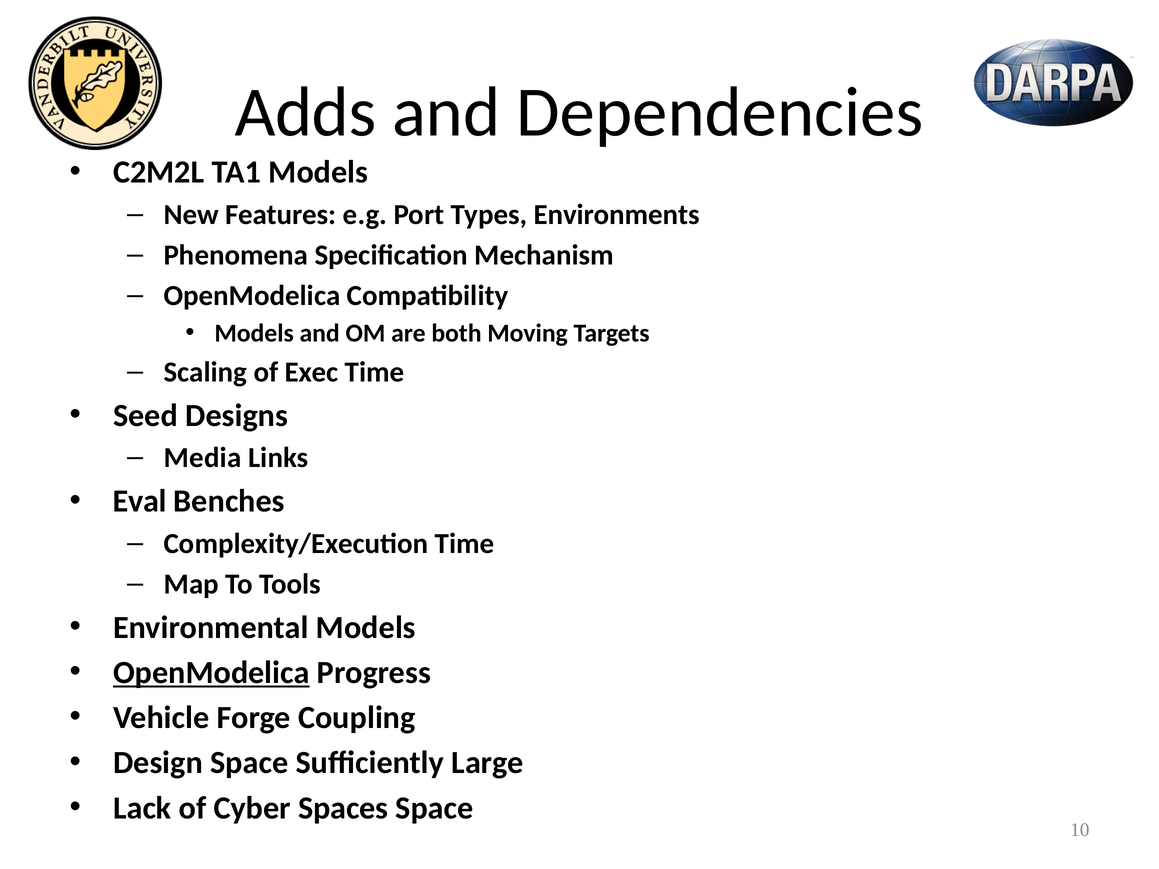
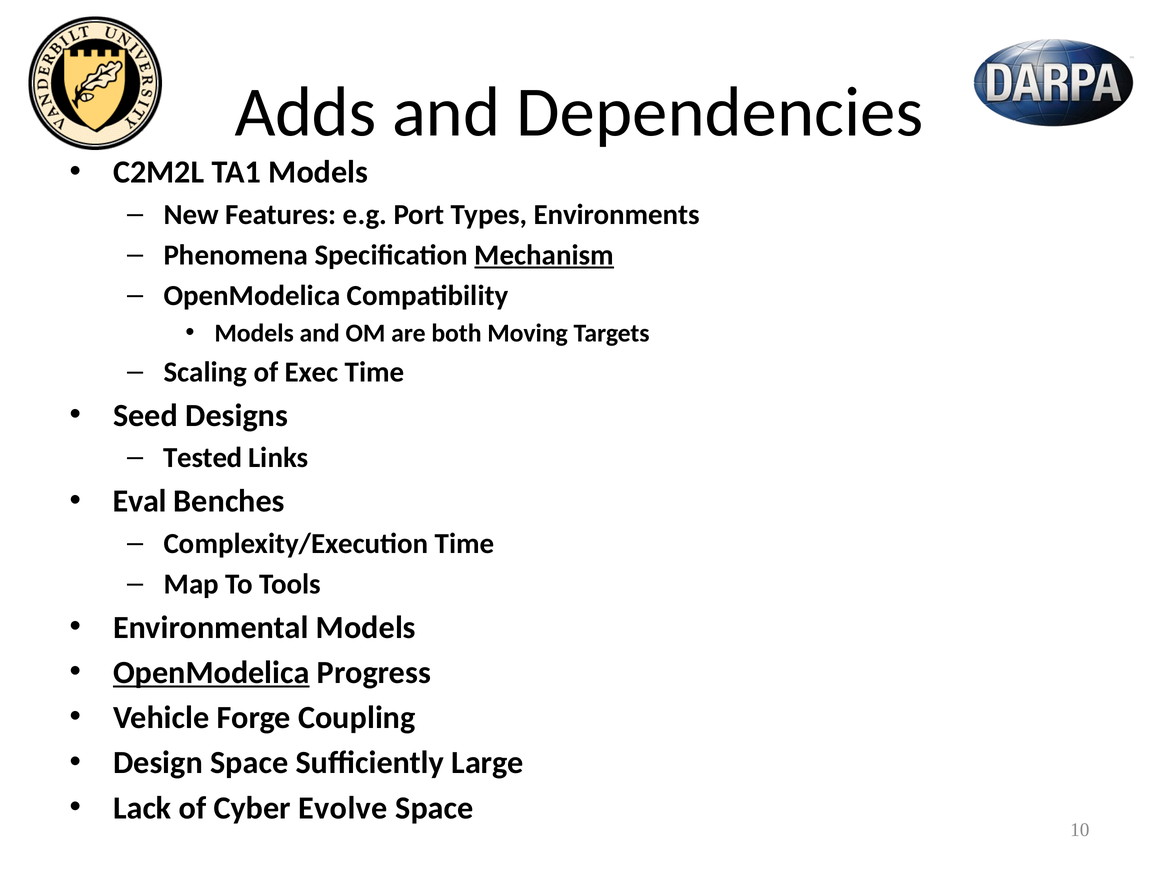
Mechanism underline: none -> present
Media: Media -> Tested
Spaces: Spaces -> Evolve
